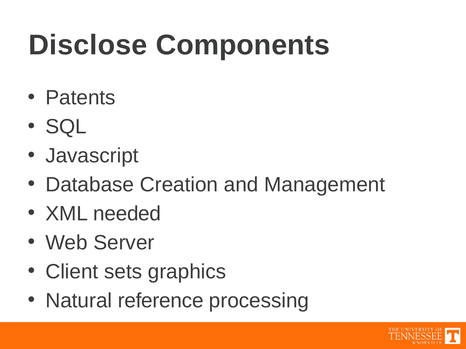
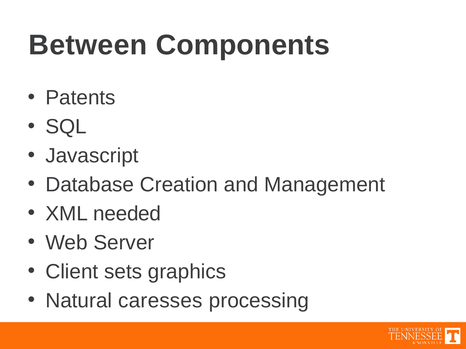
Disclose: Disclose -> Between
reference: reference -> caresses
